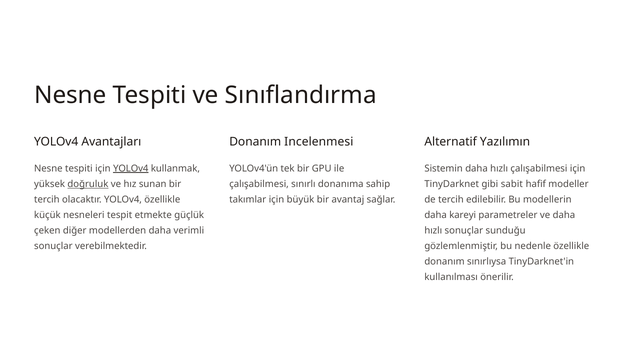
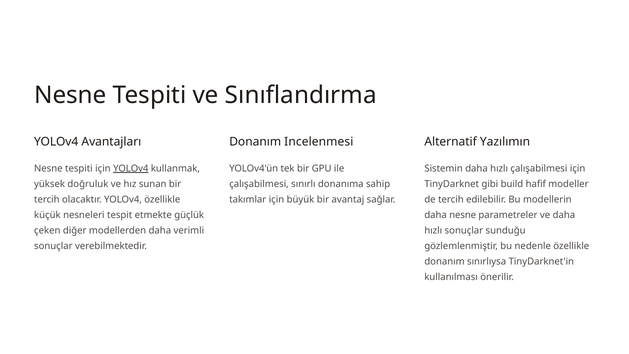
doğruluk underline: present -> none
sabit: sabit -> build
daha kareyi: kareyi -> nesne
